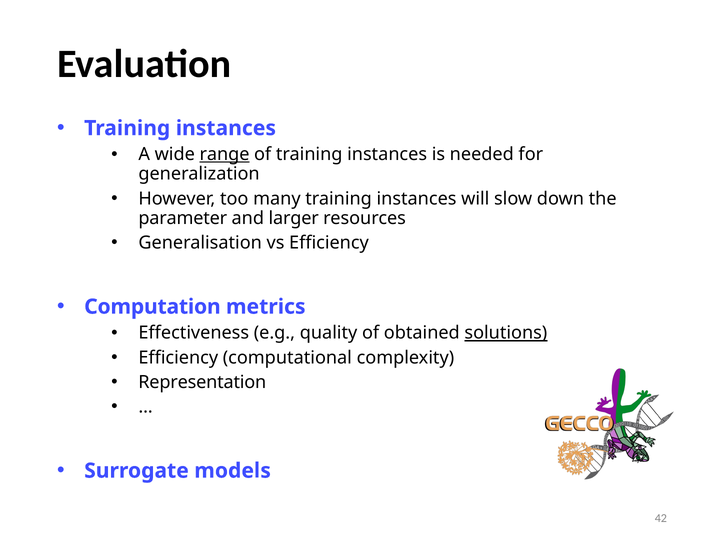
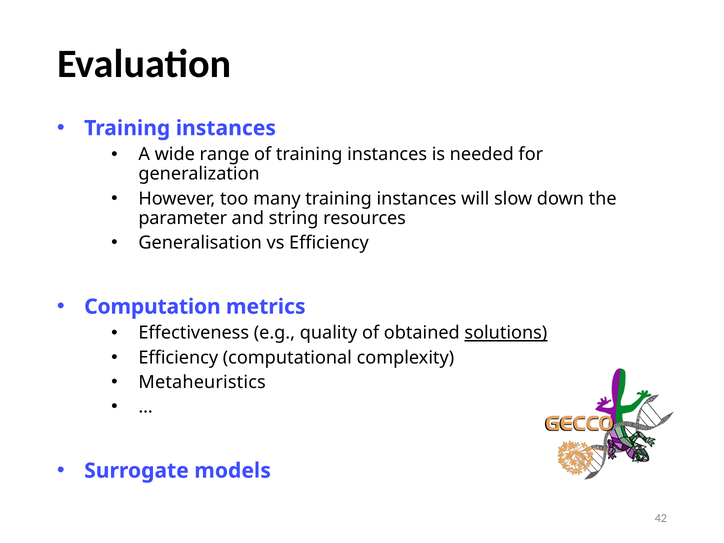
range underline: present -> none
larger: larger -> string
Representation: Representation -> Metaheuristics
